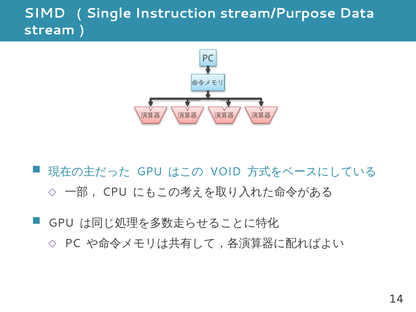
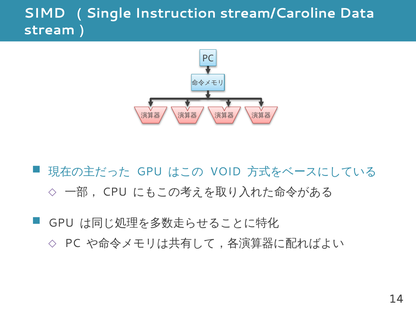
stream/Purpose: stream/Purpose -> stream/Caroline
